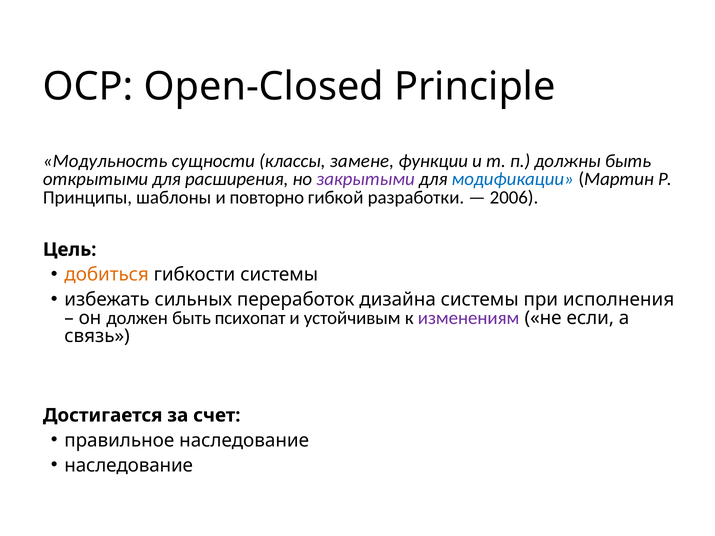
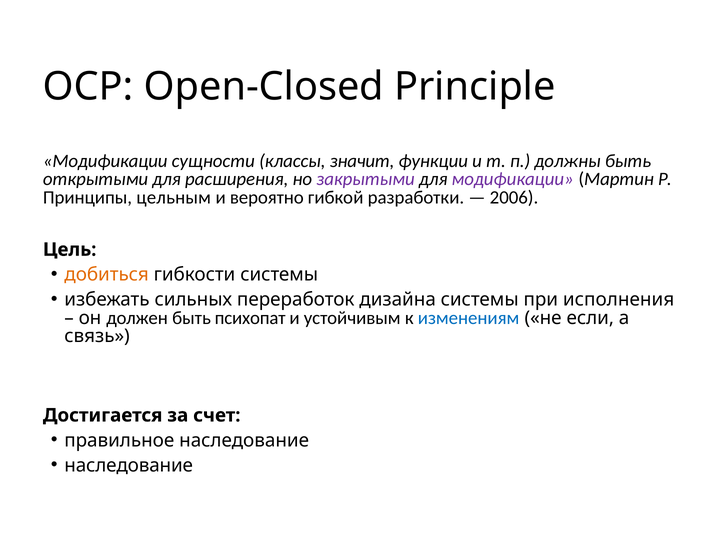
Модульность at (105, 161): Модульность -> Модификации
замене: замене -> значит
модификации at (513, 179) colour: blue -> purple
шаблоны: шаблоны -> цельным
повторно: повторно -> вероятно
изменениям colour: purple -> blue
